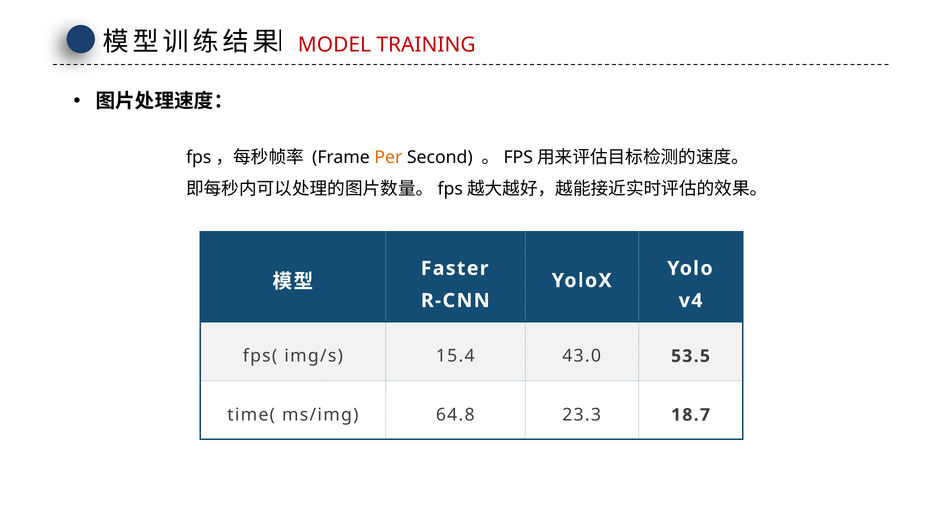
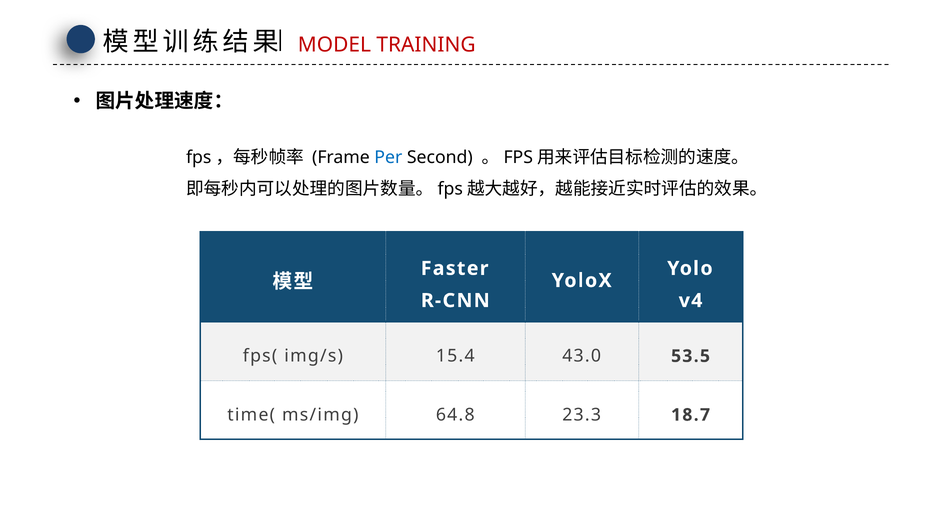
Per colour: orange -> blue
